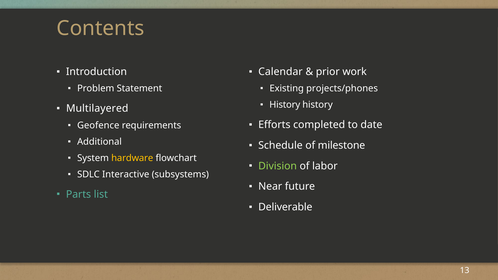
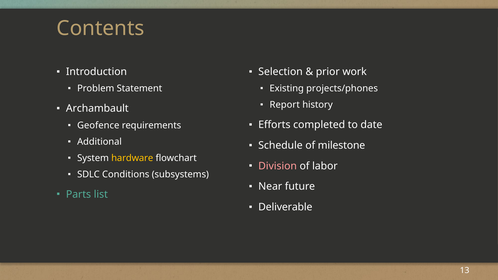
Calendar: Calendar -> Selection
History at (285, 105): History -> Report
Multilayered: Multilayered -> Archambault
Division colour: light green -> pink
Interactive: Interactive -> Conditions
